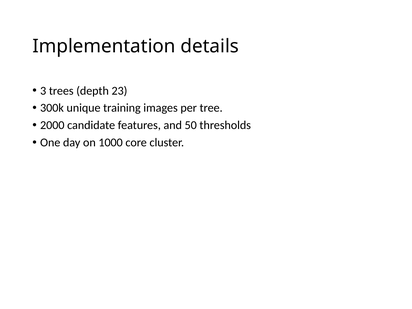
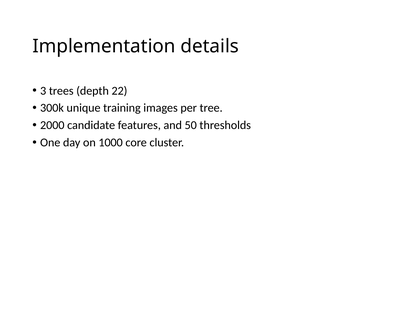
23: 23 -> 22
